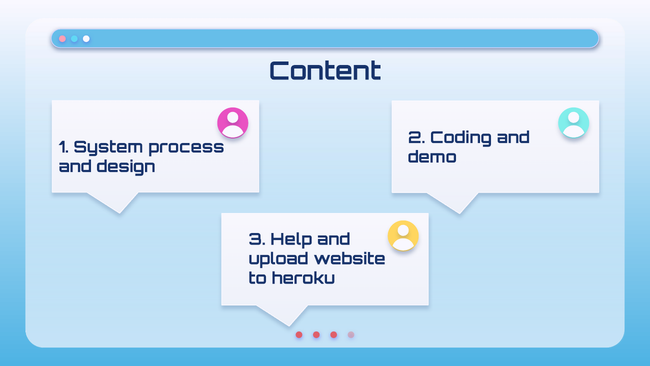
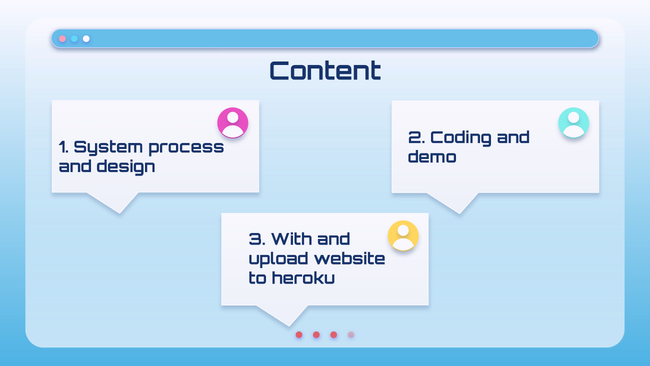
Help: Help -> With
